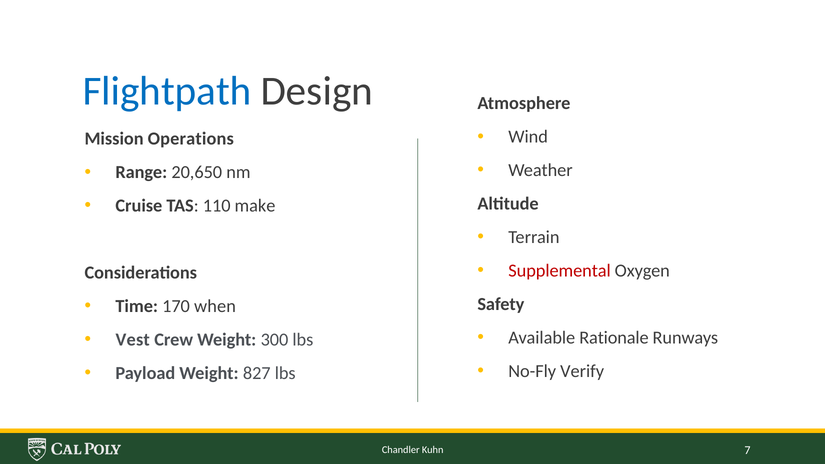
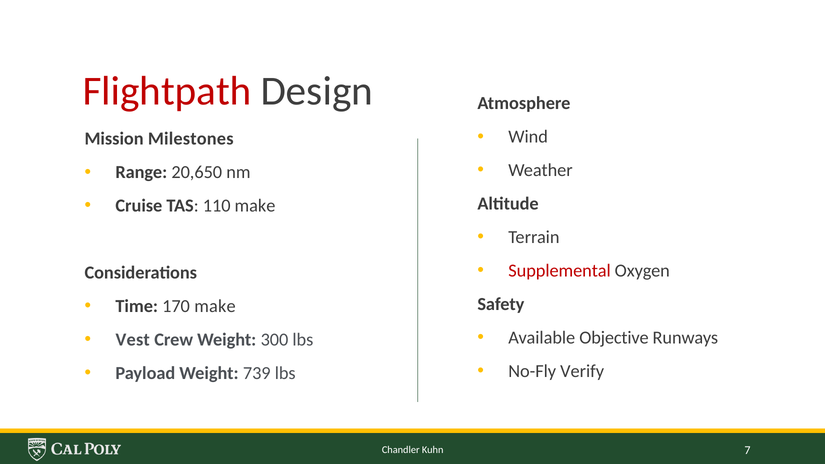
Flightpath colour: blue -> red
Operations: Operations -> Milestones
170 when: when -> make
Rationale: Rationale -> Objective
827: 827 -> 739
